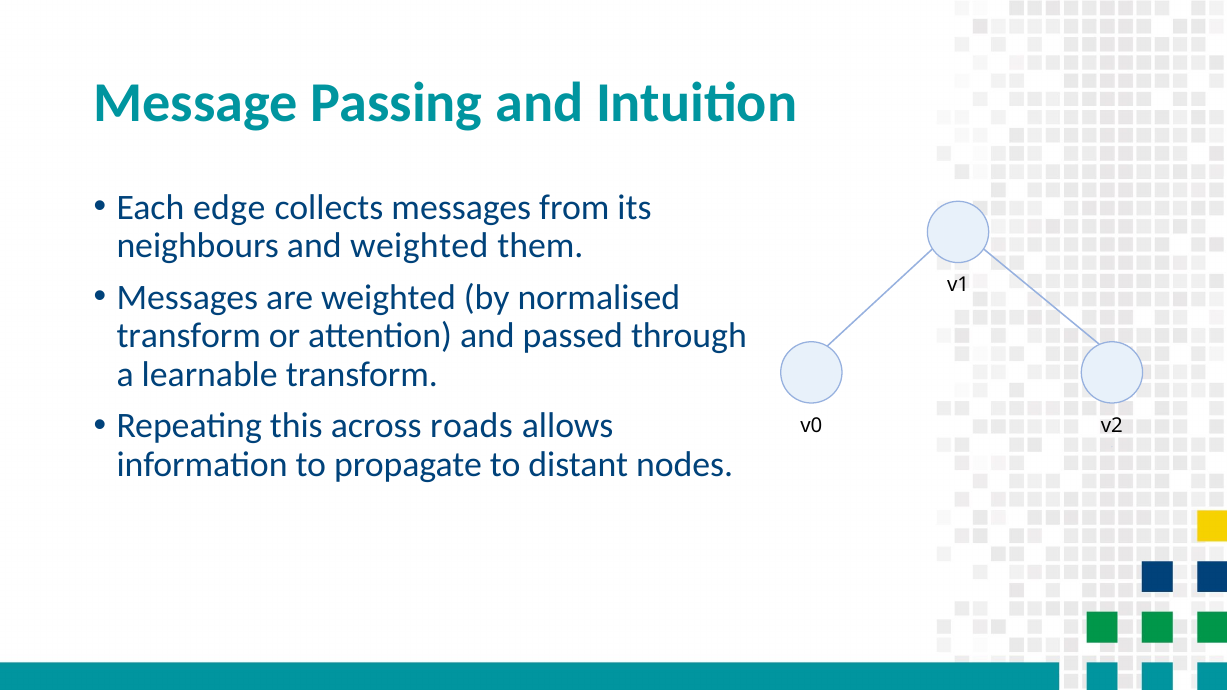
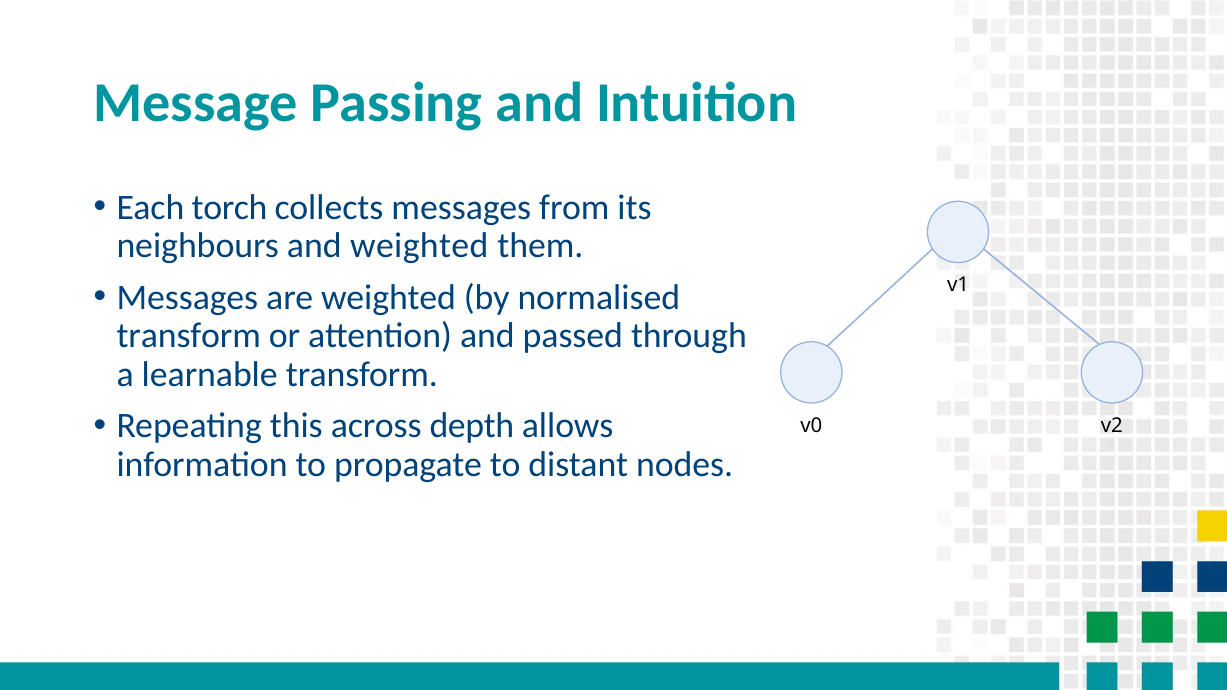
edge: edge -> torch
roads: roads -> depth
